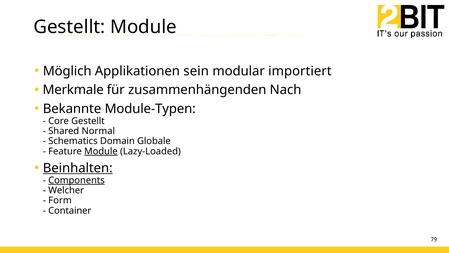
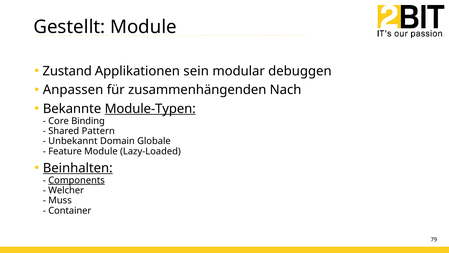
Möglich: Möglich -> Zustand
importiert: importiert -> debuggen
Merkmale: Merkmale -> Anpassen
Module-Typen underline: none -> present
Core Gestellt: Gestellt -> Binding
Normal: Normal -> Pattern
Schematics: Schematics -> Unbekannt
Module at (101, 151) underline: present -> none
Form: Form -> Muss
